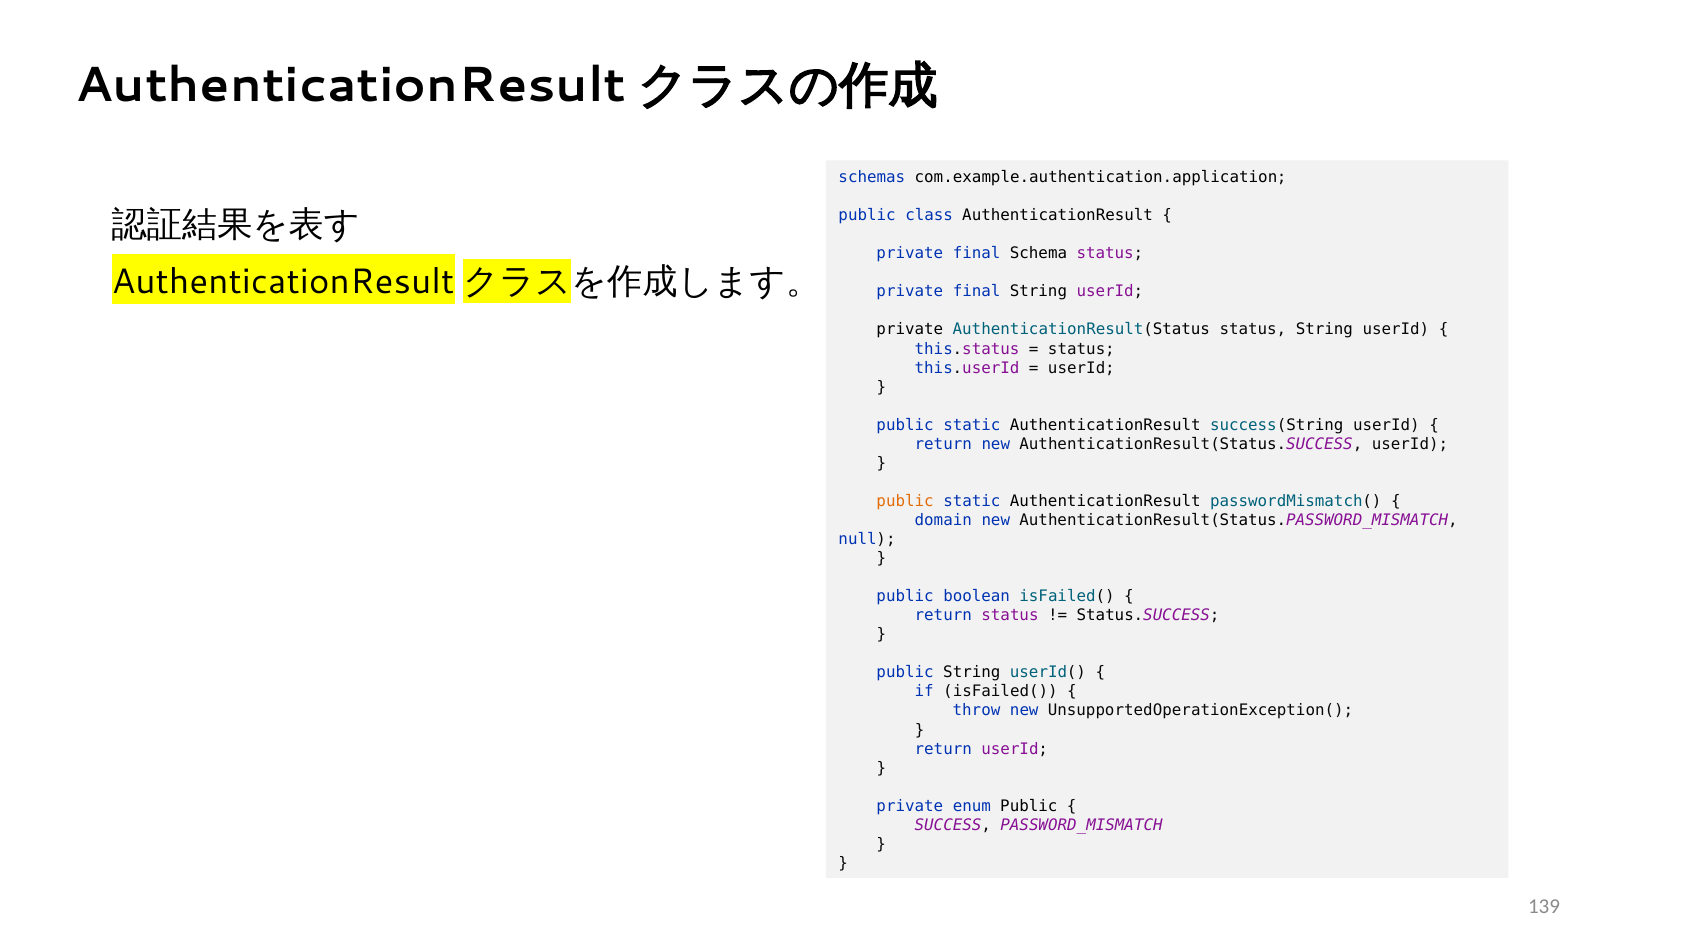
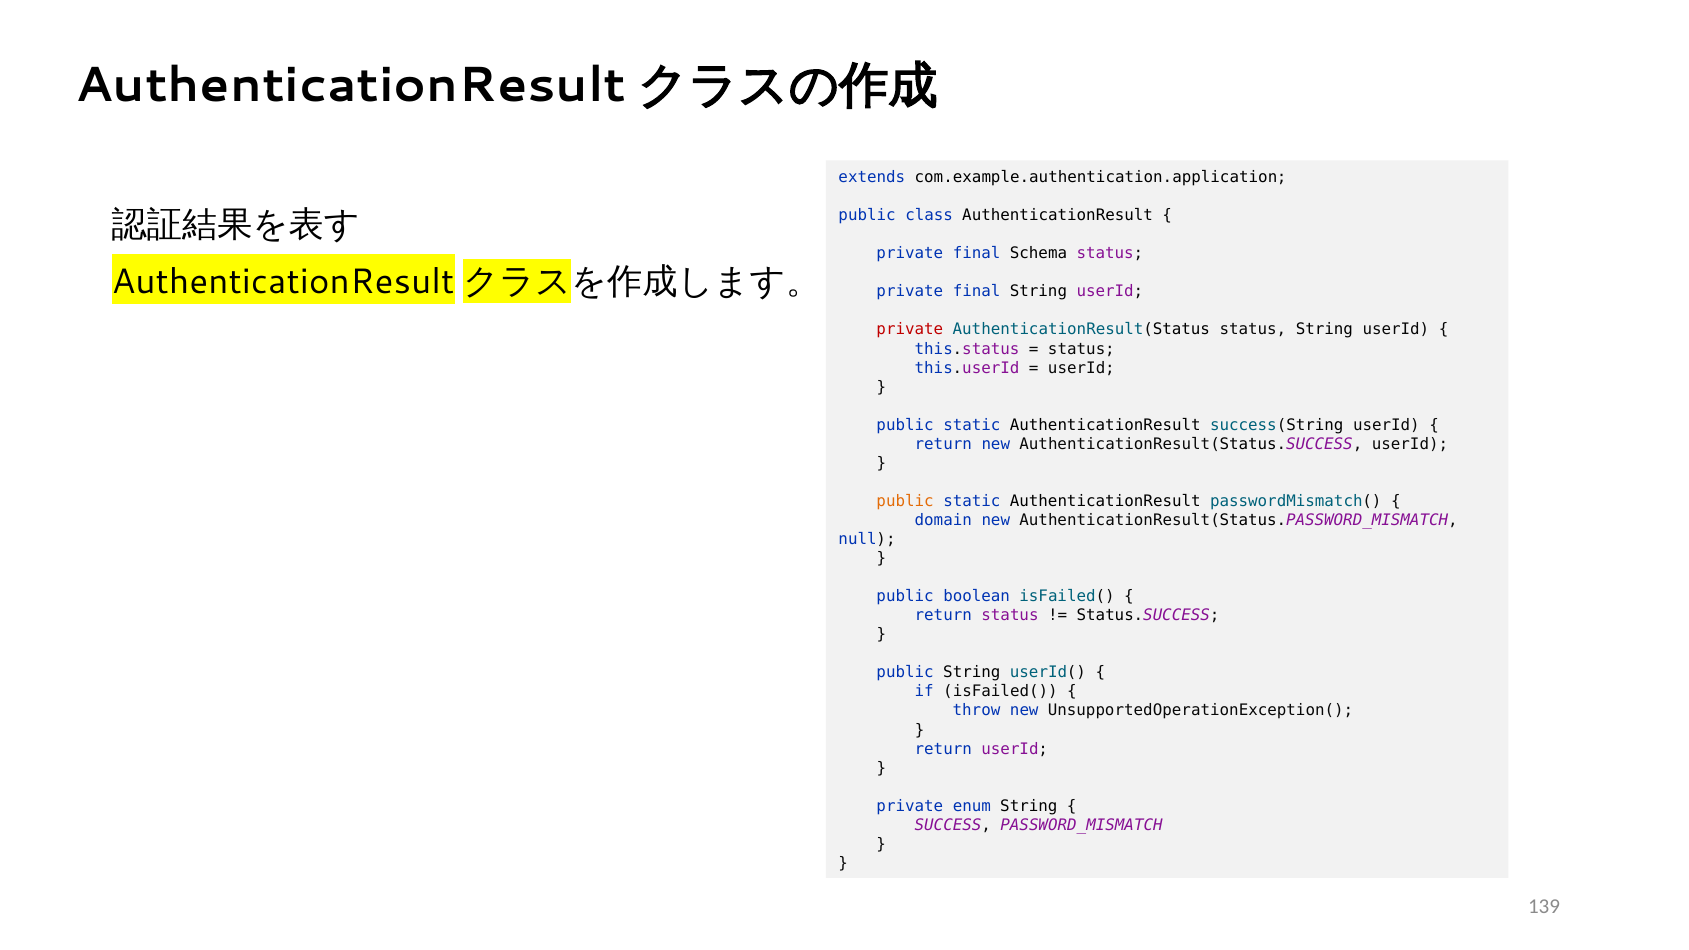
schemas: schemas -> extends
private at (910, 330) colour: black -> red
enum Public: Public -> String
